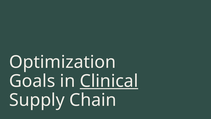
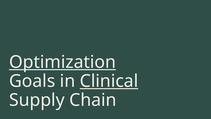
Optimization underline: none -> present
